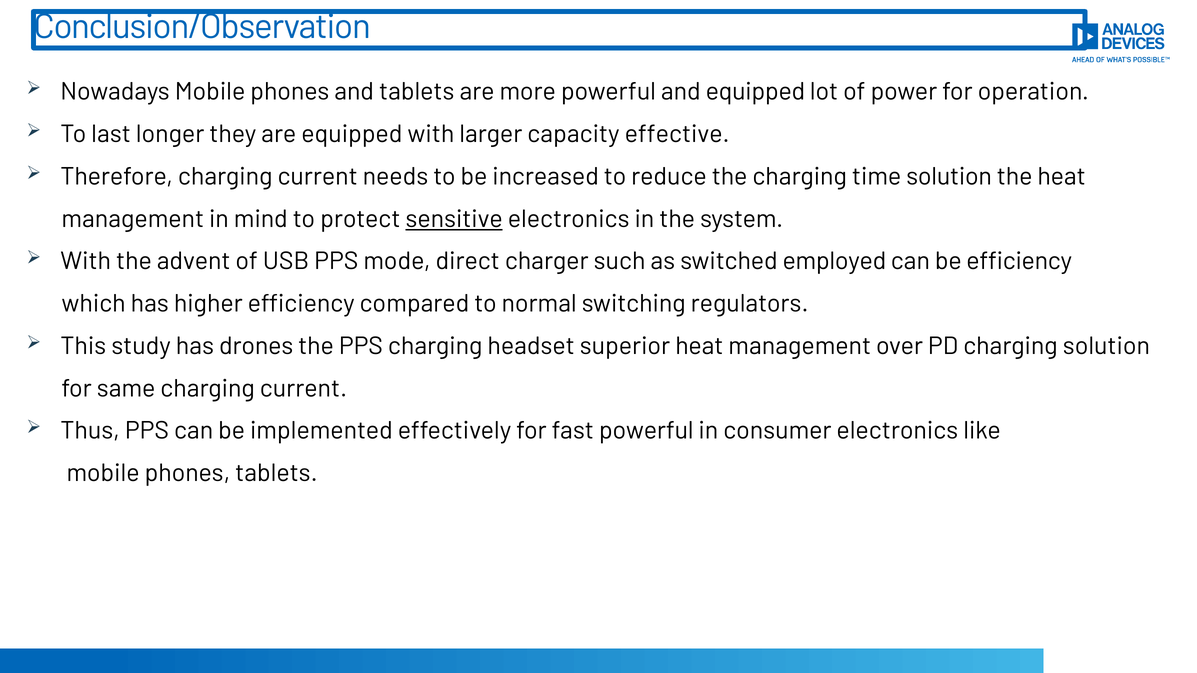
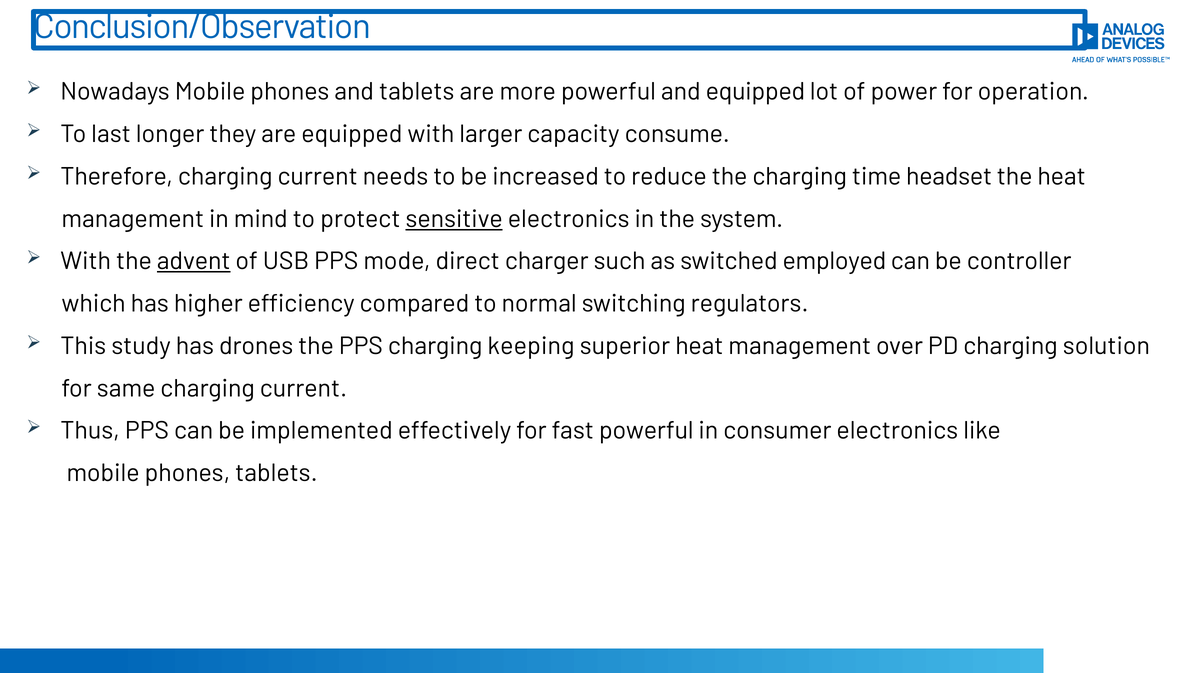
effective: effective -> consume
time solution: solution -> headset
advent underline: none -> present
be efficiency: efficiency -> controller
headset: headset -> keeping
